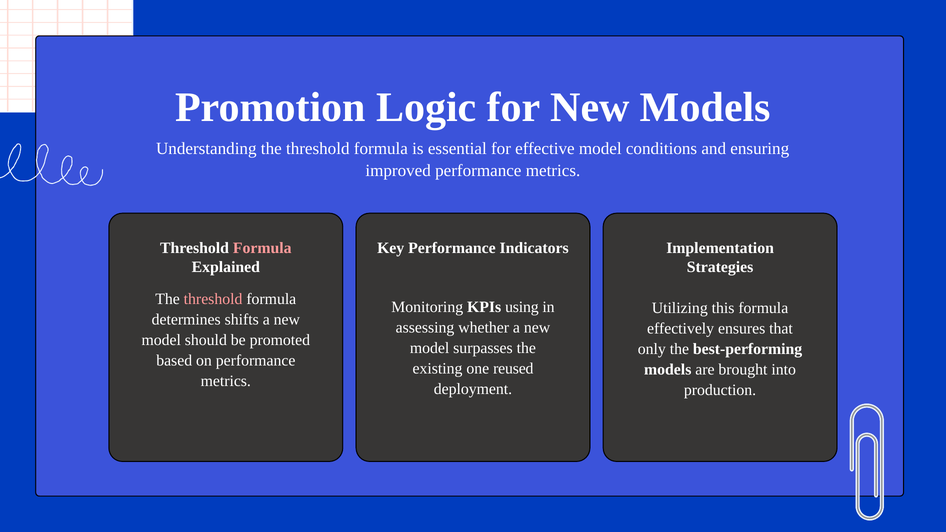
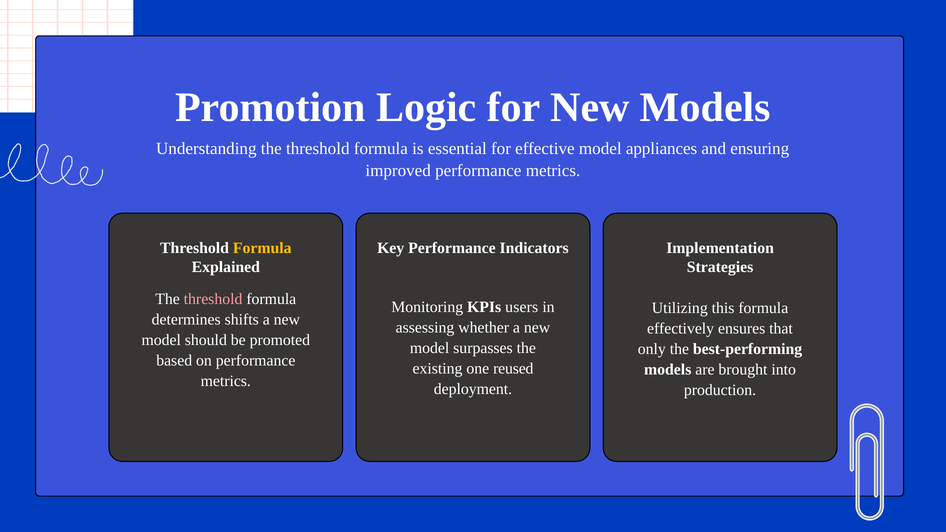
conditions: conditions -> appliances
Formula at (262, 248) colour: pink -> yellow
using: using -> users
